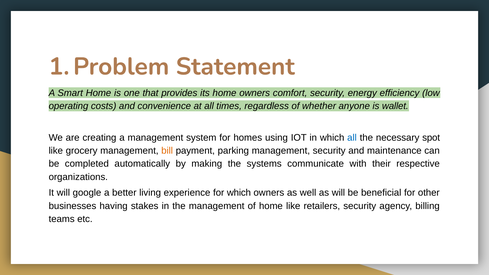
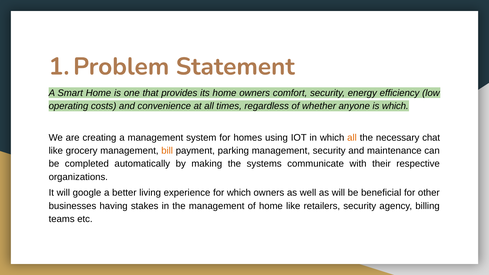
is wallet: wallet -> which
all at (352, 138) colour: blue -> orange
spot: spot -> chat
